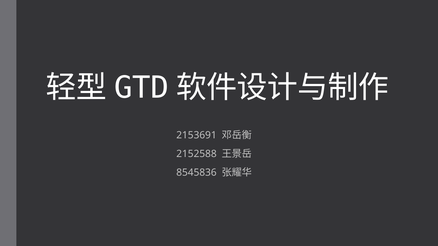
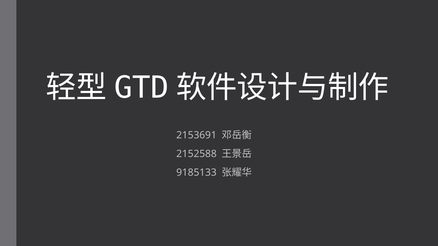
8545836: 8545836 -> 9185133
